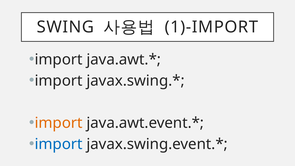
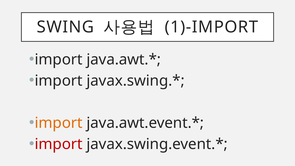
import at (59, 144) colour: blue -> red
